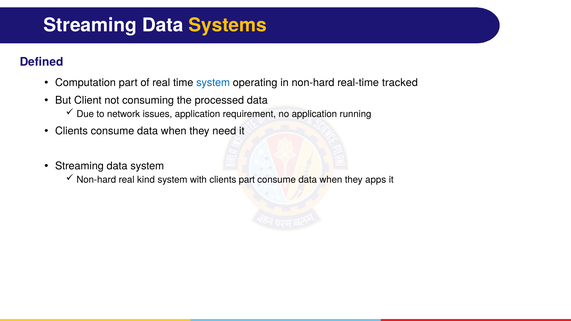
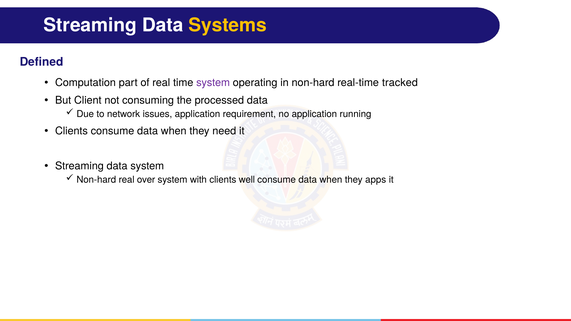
system at (213, 83) colour: blue -> purple
kind: kind -> over
clients part: part -> well
